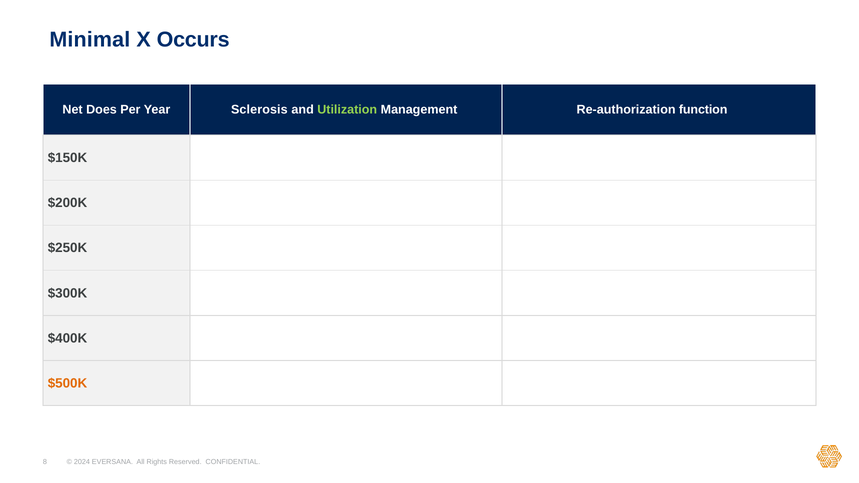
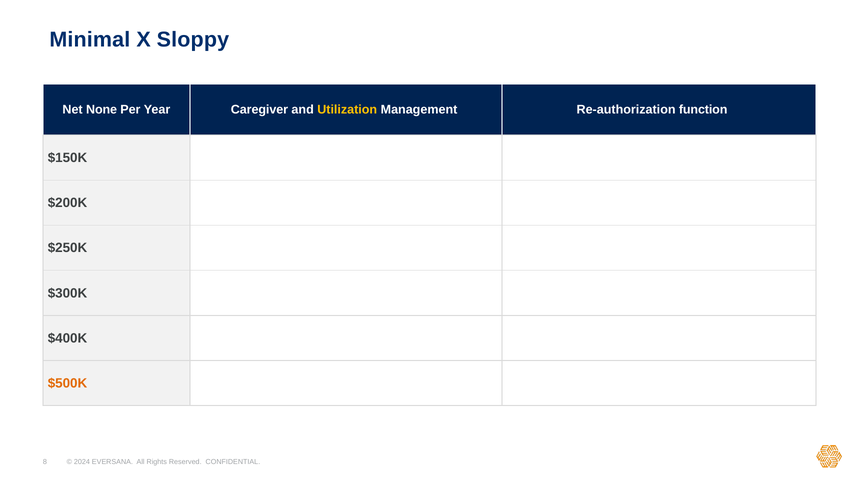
Occurs: Occurs -> Sloppy
Does: Does -> None
Sclerosis: Sclerosis -> Caregiver
Utilization colour: light green -> yellow
